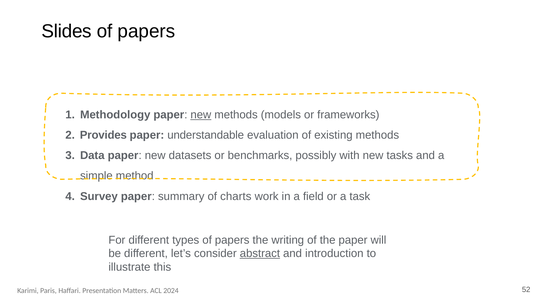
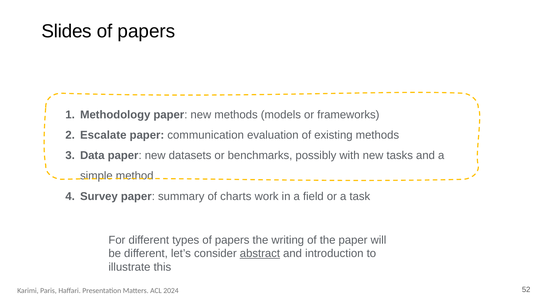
new at (201, 115) underline: present -> none
Provides: Provides -> Escalate
understandable: understandable -> communication
